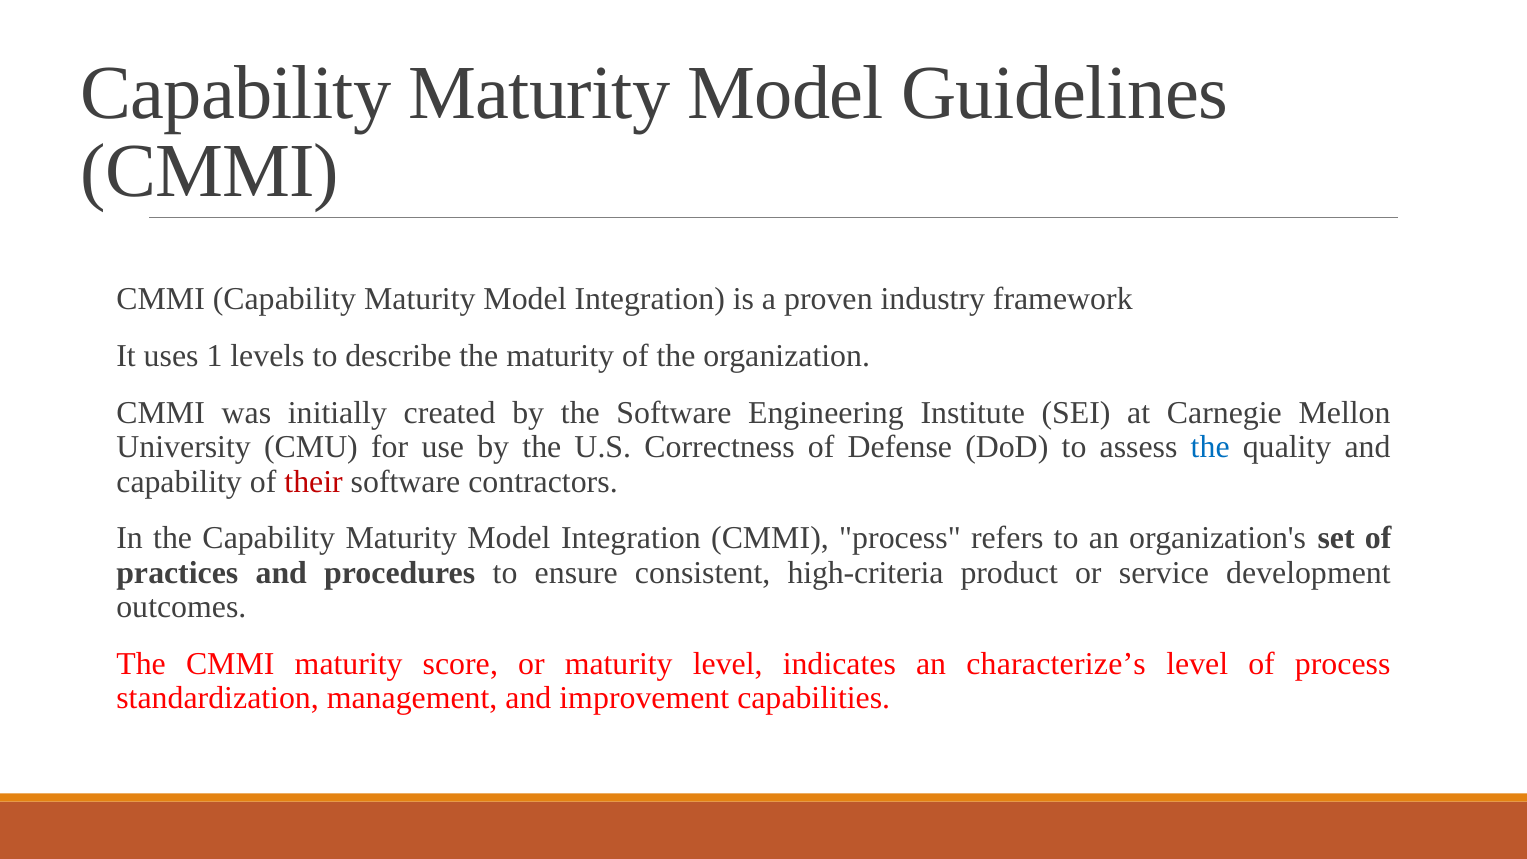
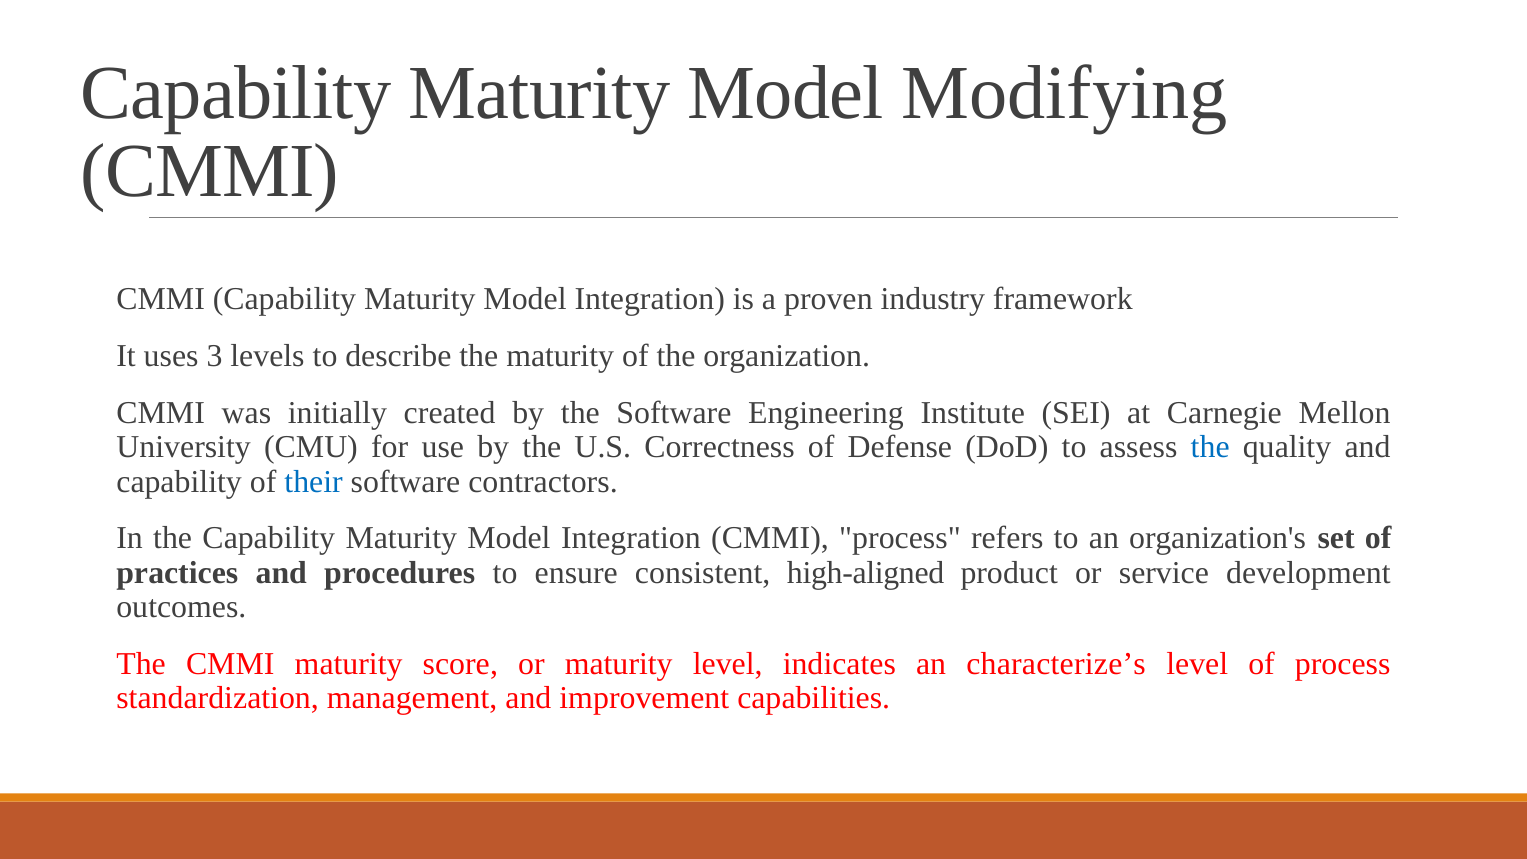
Guidelines: Guidelines -> Modifying
1: 1 -> 3
their colour: red -> blue
high-criteria: high-criteria -> high-aligned
